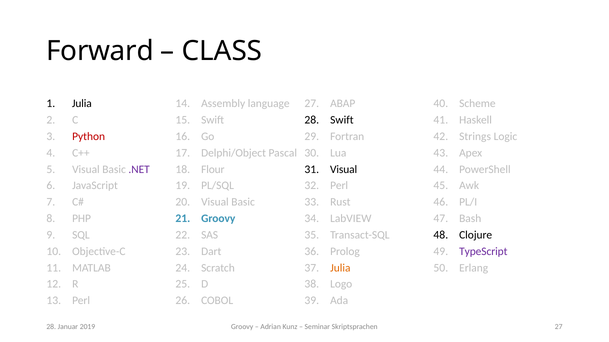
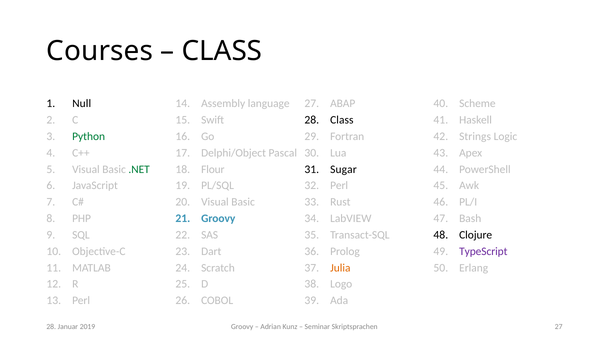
Forward: Forward -> Courses
Julia at (82, 104): Julia -> Null
28 Swift: Swift -> Class
Python colour: red -> green
.NET colour: purple -> green
Visual at (344, 170): Visual -> Sugar
